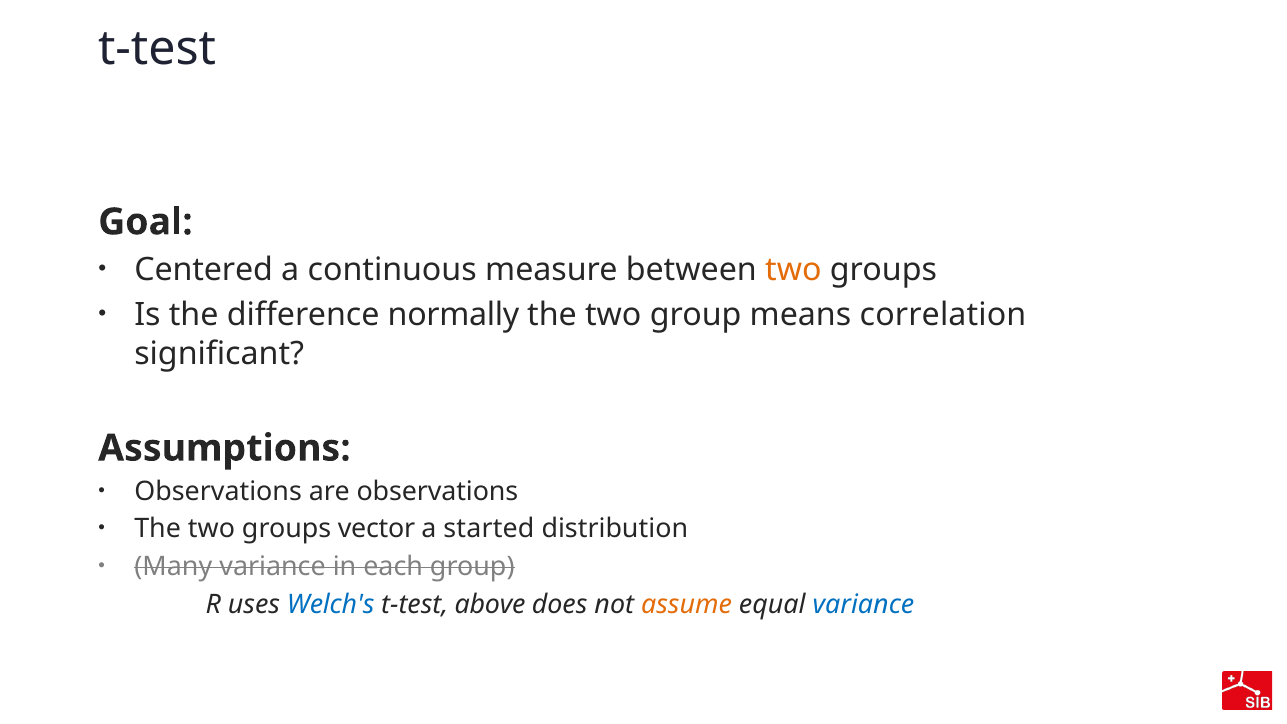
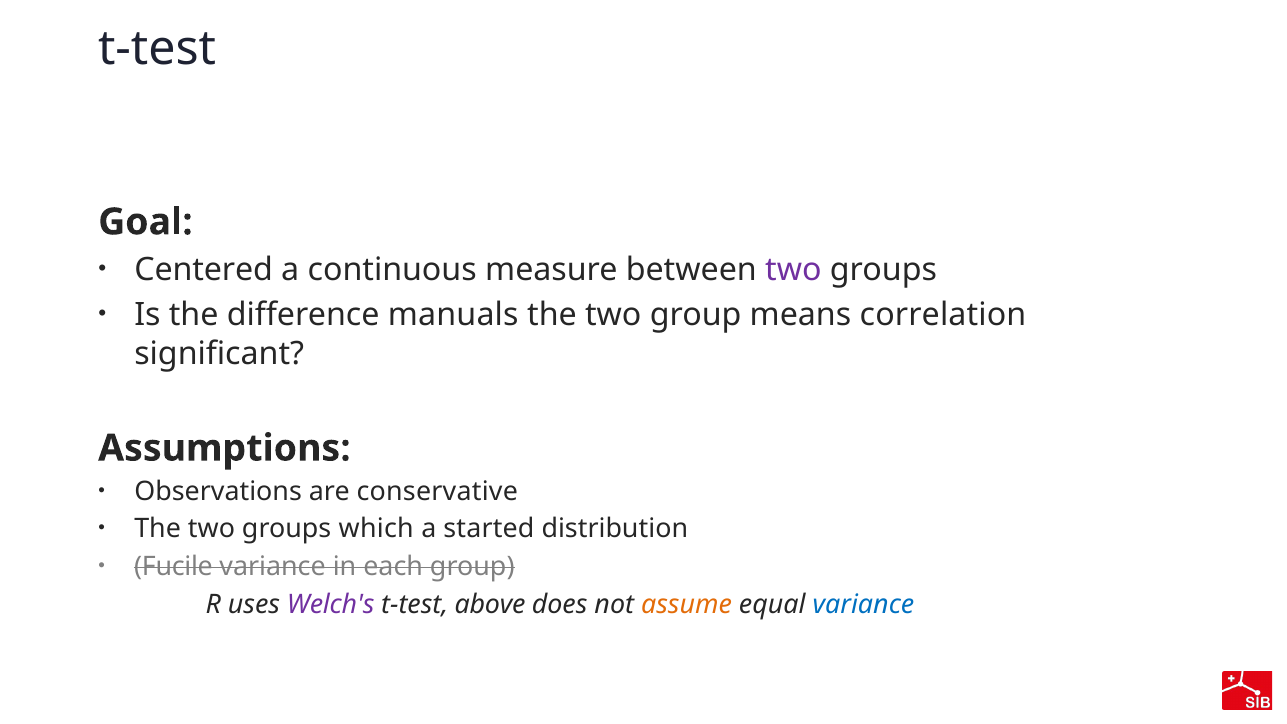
two at (793, 270) colour: orange -> purple
normally: normally -> manuals
are observations: observations -> conservative
vector: vector -> which
Many: Many -> Fucile
Welch's colour: blue -> purple
